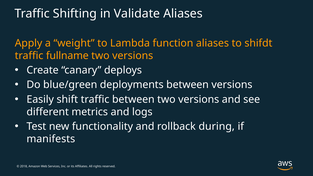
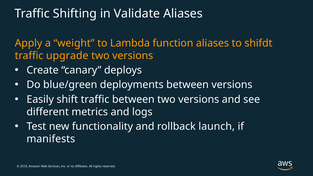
fullname: fullname -> upgrade
during: during -> launch
